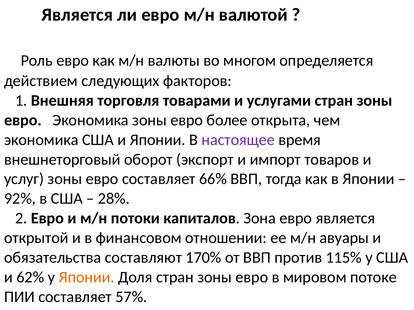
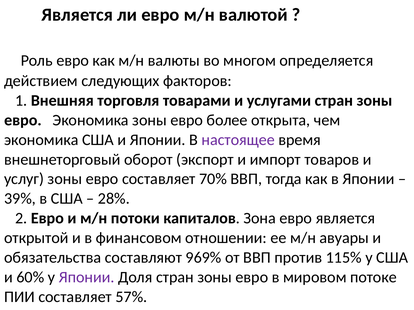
66%: 66% -> 70%
92%: 92% -> 39%
170%: 170% -> 969%
62%: 62% -> 60%
Японии at (87, 278) colour: orange -> purple
